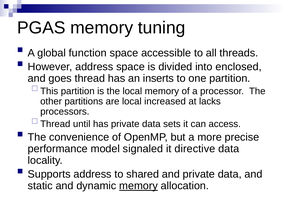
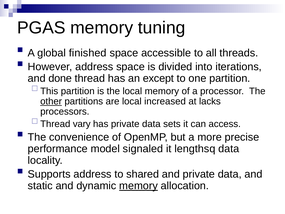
function: function -> finished
enclosed: enclosed -> iterations
goes: goes -> done
inserts: inserts -> except
other underline: none -> present
until: until -> vary
directive: directive -> lengthsq
